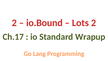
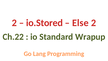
io.Bound: io.Bound -> io.Stored
Lots: Lots -> Else
Ch.17: Ch.17 -> Ch.22
